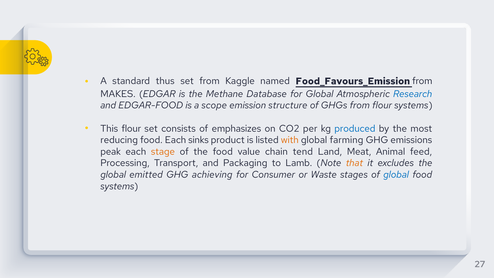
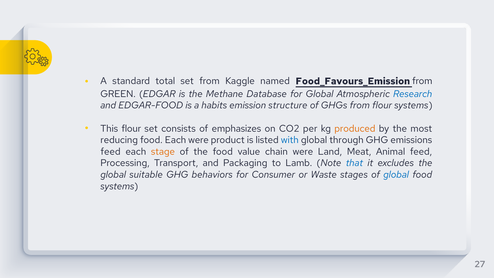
thus: thus -> total
MAKES: MAKES -> GREEN
scope: scope -> habits
produced colour: blue -> orange
Each sinks: sinks -> were
with colour: orange -> blue
farming: farming -> through
peak at (111, 152): peak -> feed
chain tend: tend -> were
that colour: orange -> blue
emitted: emitted -> suitable
achieving: achieving -> behaviors
